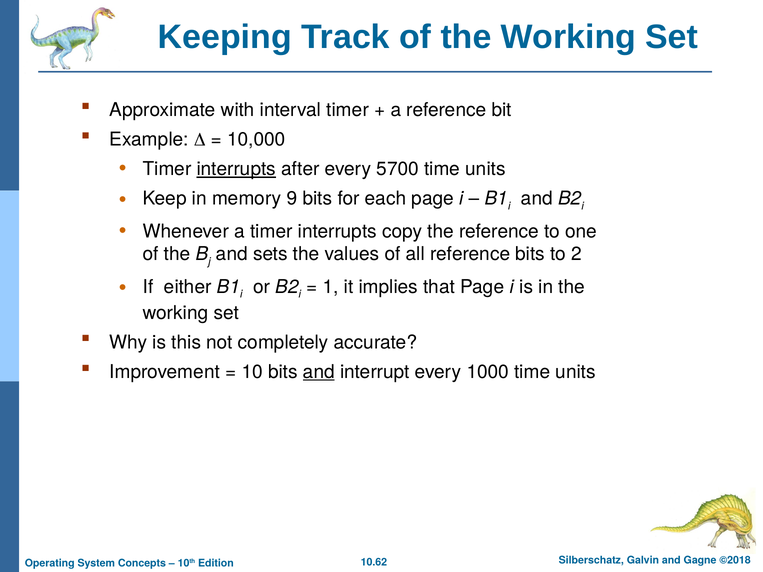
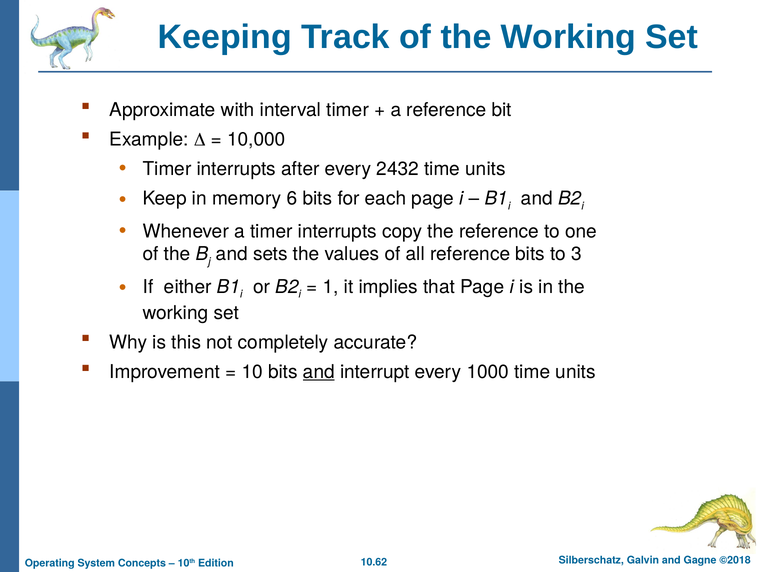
interrupts at (236, 169) underline: present -> none
5700: 5700 -> 2432
9: 9 -> 6
2: 2 -> 3
